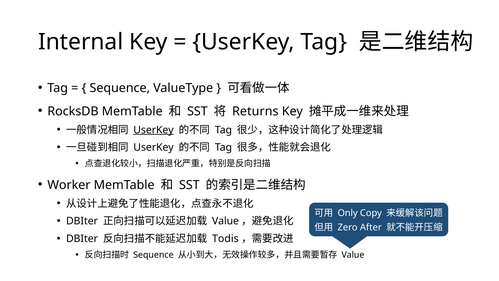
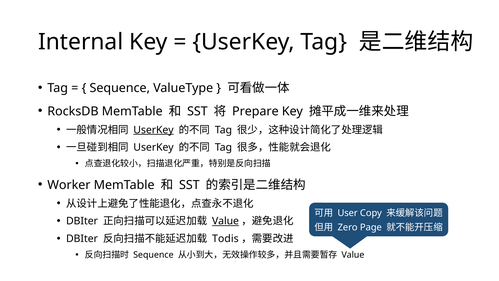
Returns: Returns -> Prepare
Only: Only -> User
Value at (225, 221) underline: none -> present
After: After -> Page
